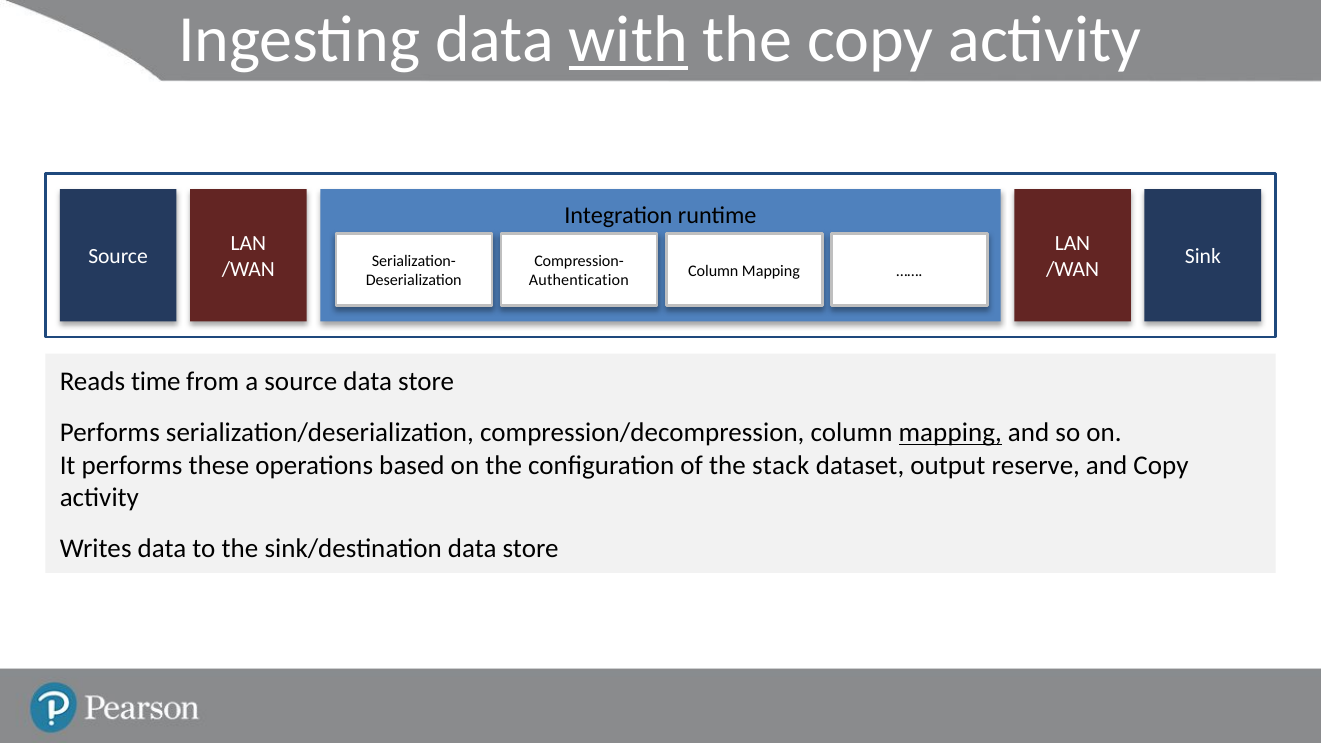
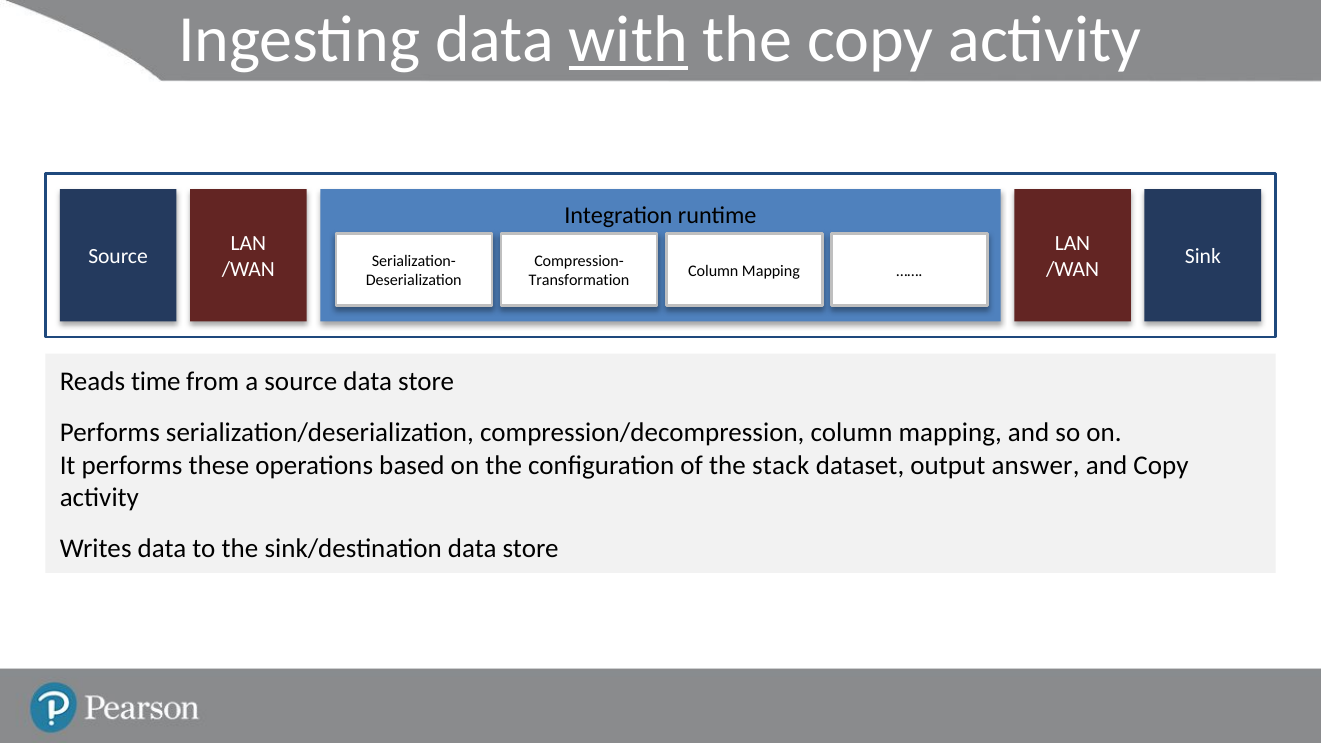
Authentication: Authentication -> Transformation
mapping at (950, 433) underline: present -> none
reserve: reserve -> answer
